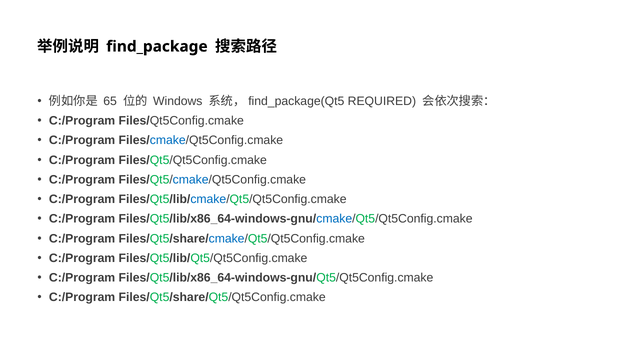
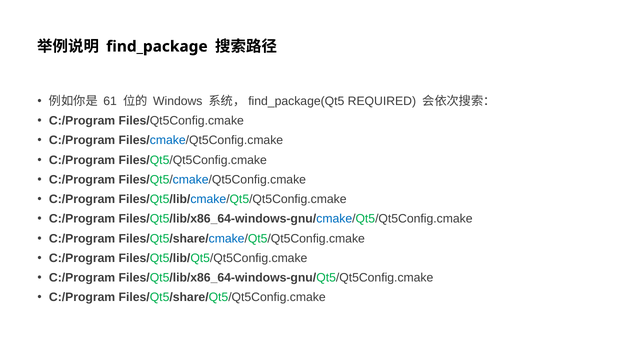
65: 65 -> 61
